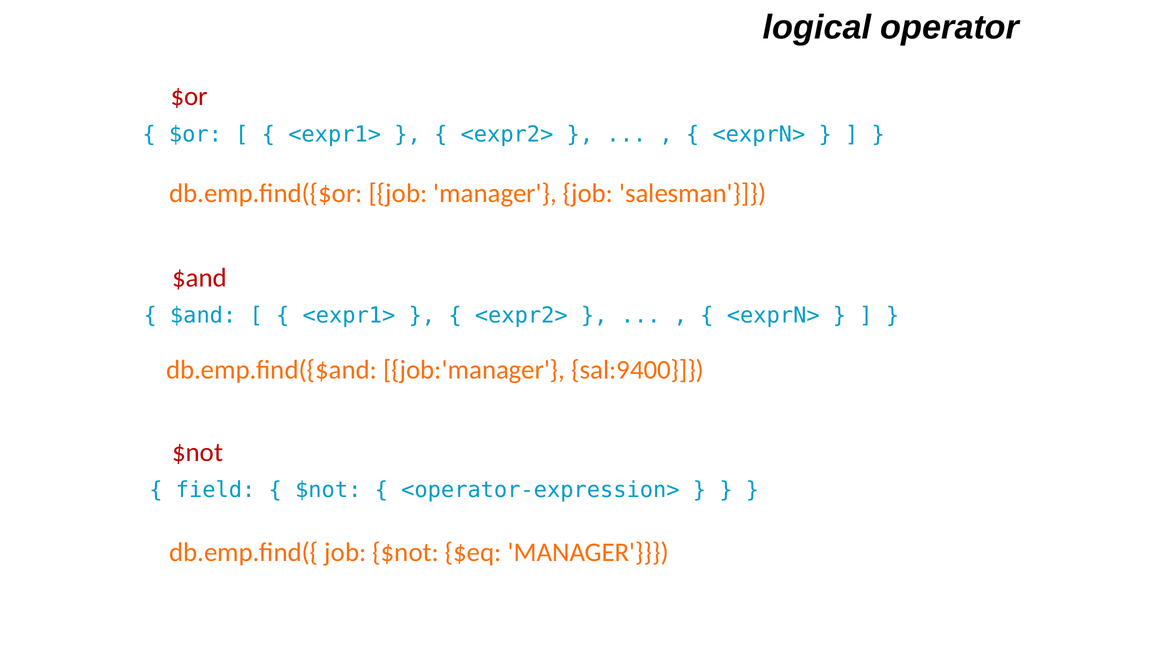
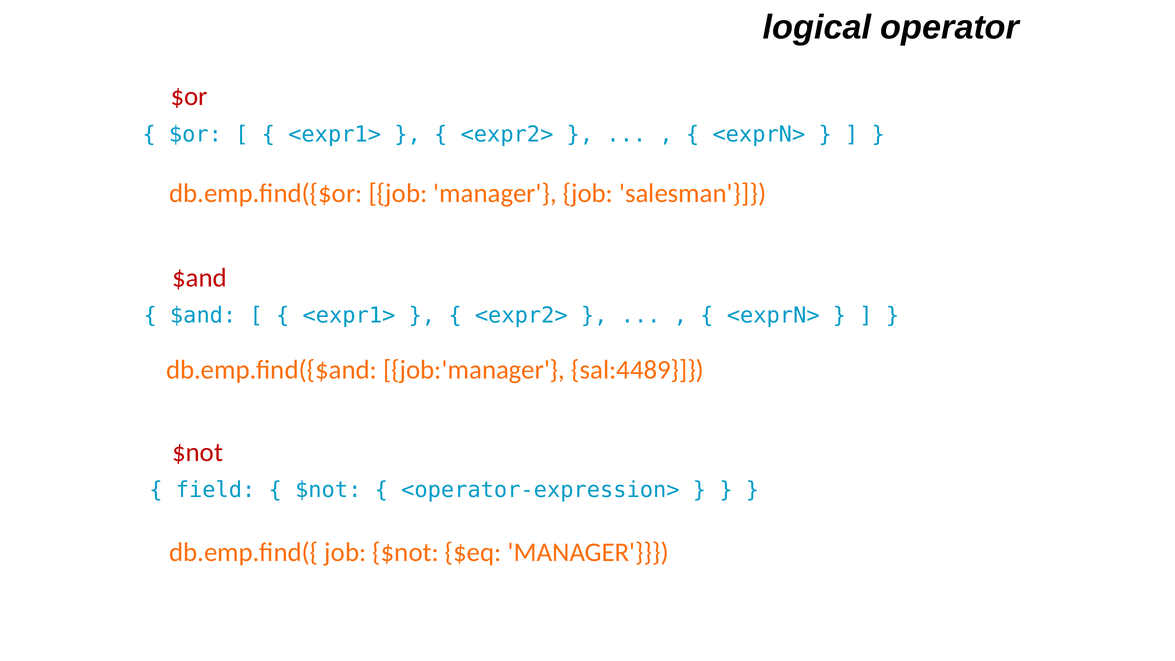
sal:9400: sal:9400 -> sal:4489
